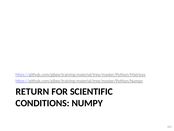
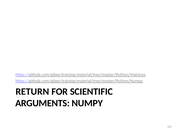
CONDITIONS: CONDITIONS -> ARGUMENTS
